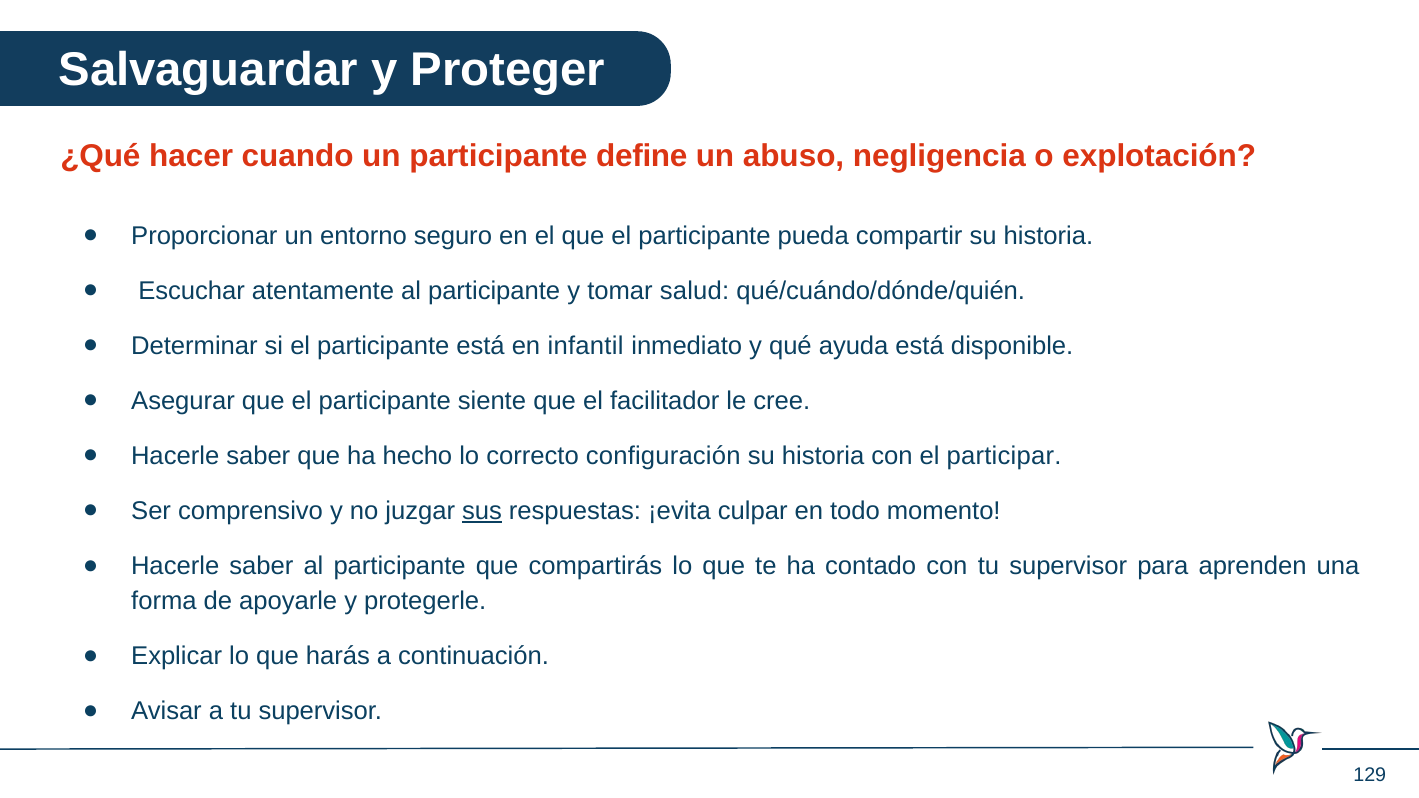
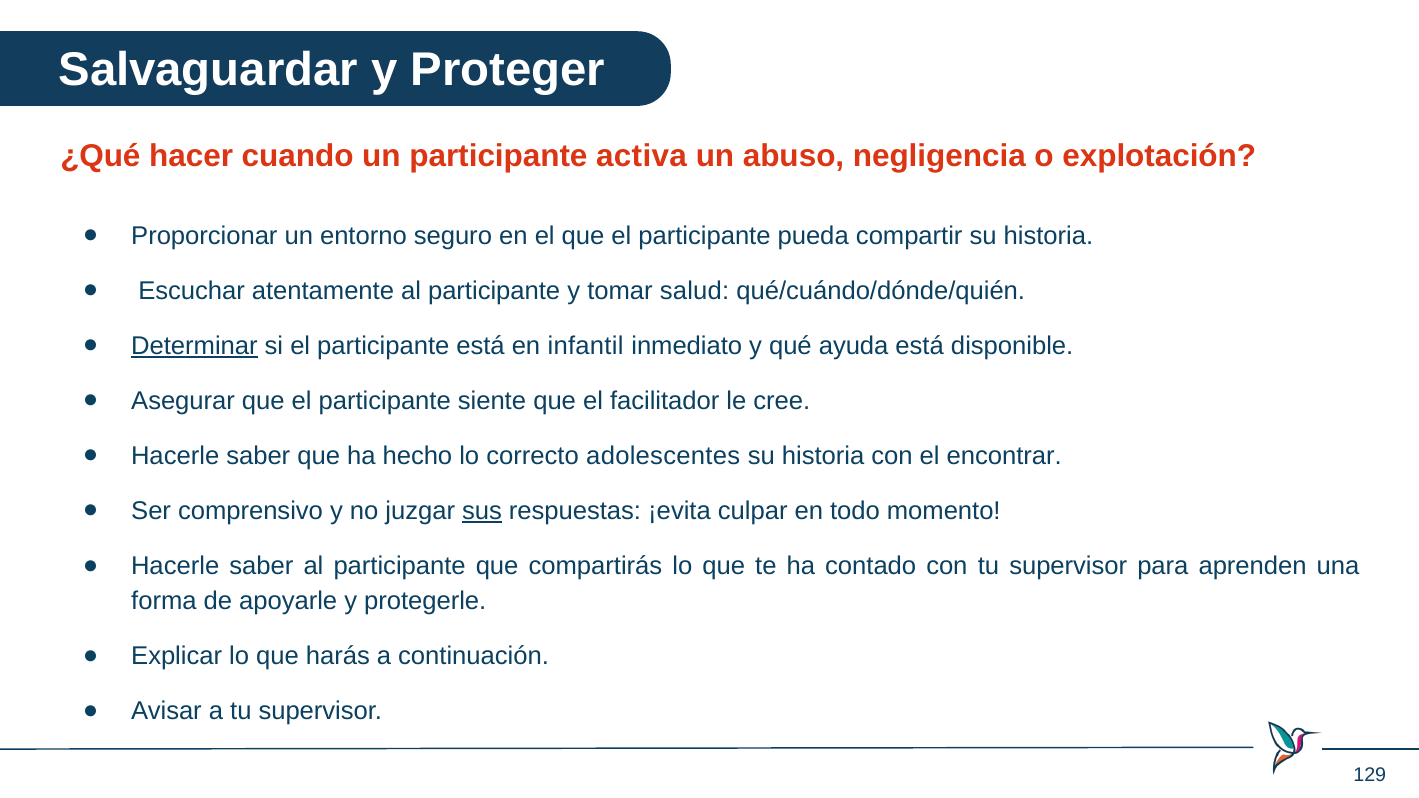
define: define -> activa
Determinar underline: none -> present
configuración: configuración -> adolescentes
participar: participar -> encontrar
